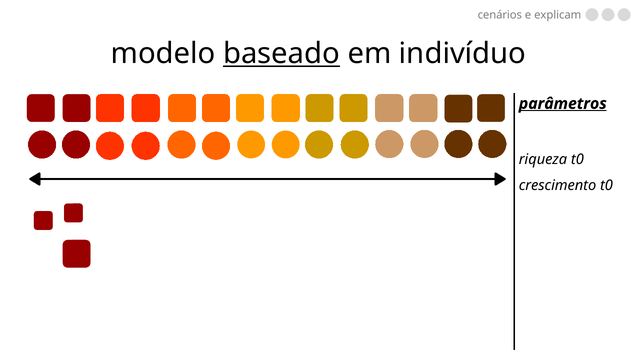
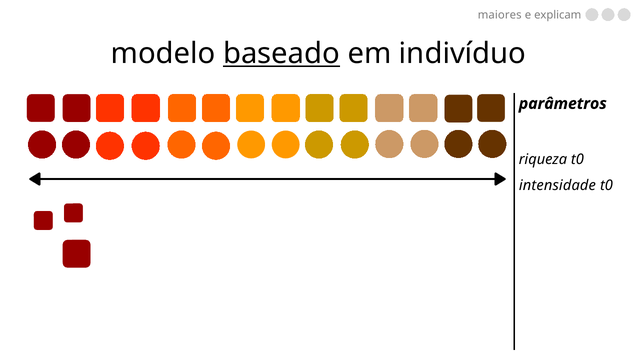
cenários: cenários -> maiores
parâmetros underline: present -> none
crescimento: crescimento -> intensidade
